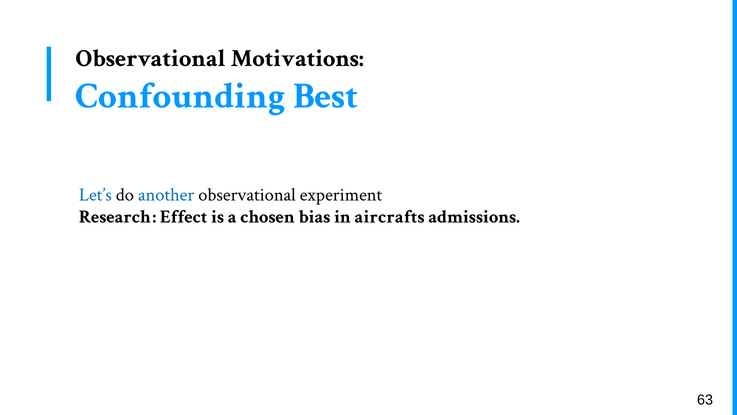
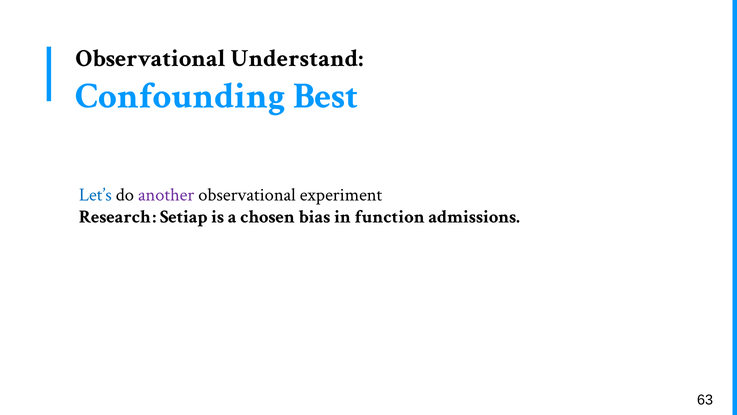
Motivations: Motivations -> Understand
another colour: blue -> purple
Effect: Effect -> Setiap
aircrafts: aircrafts -> function
